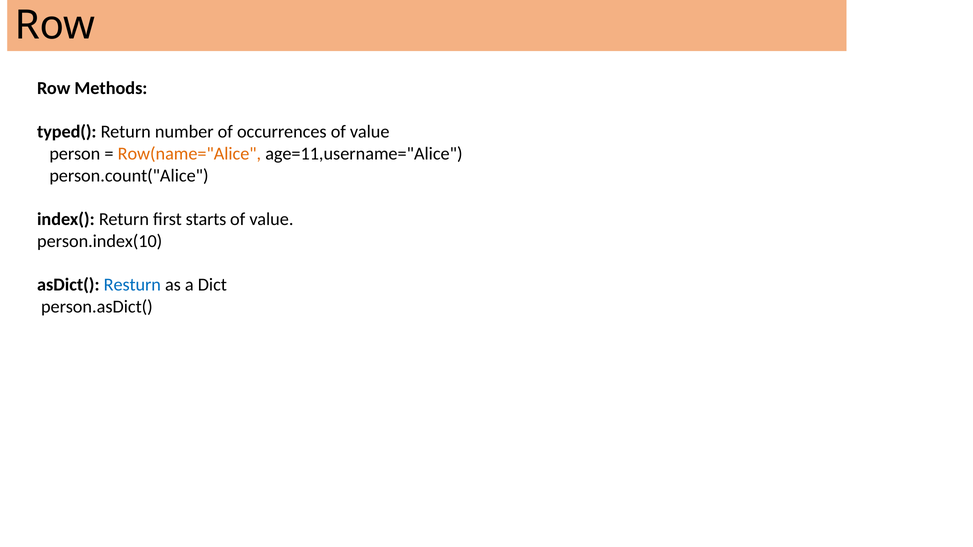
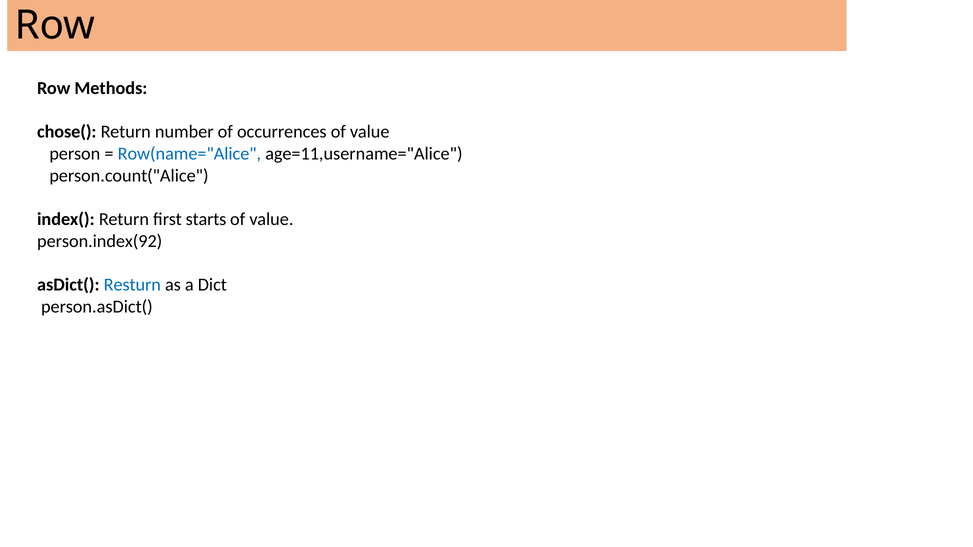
typed(: typed( -> chose(
Row(name="Alice colour: orange -> blue
person.index(10: person.index(10 -> person.index(92
